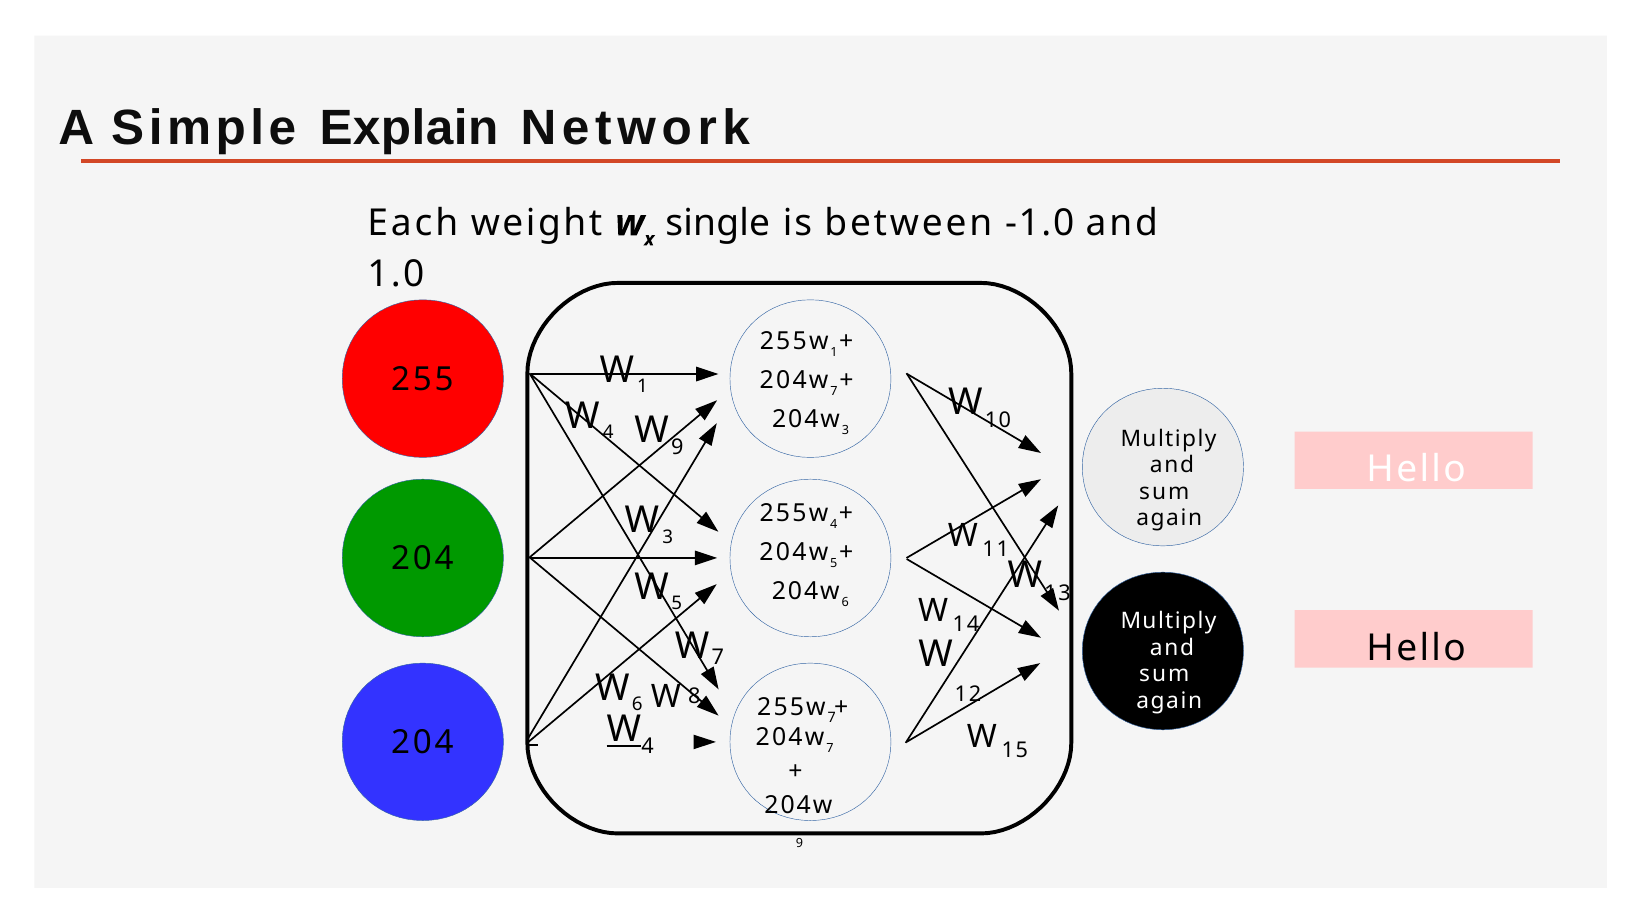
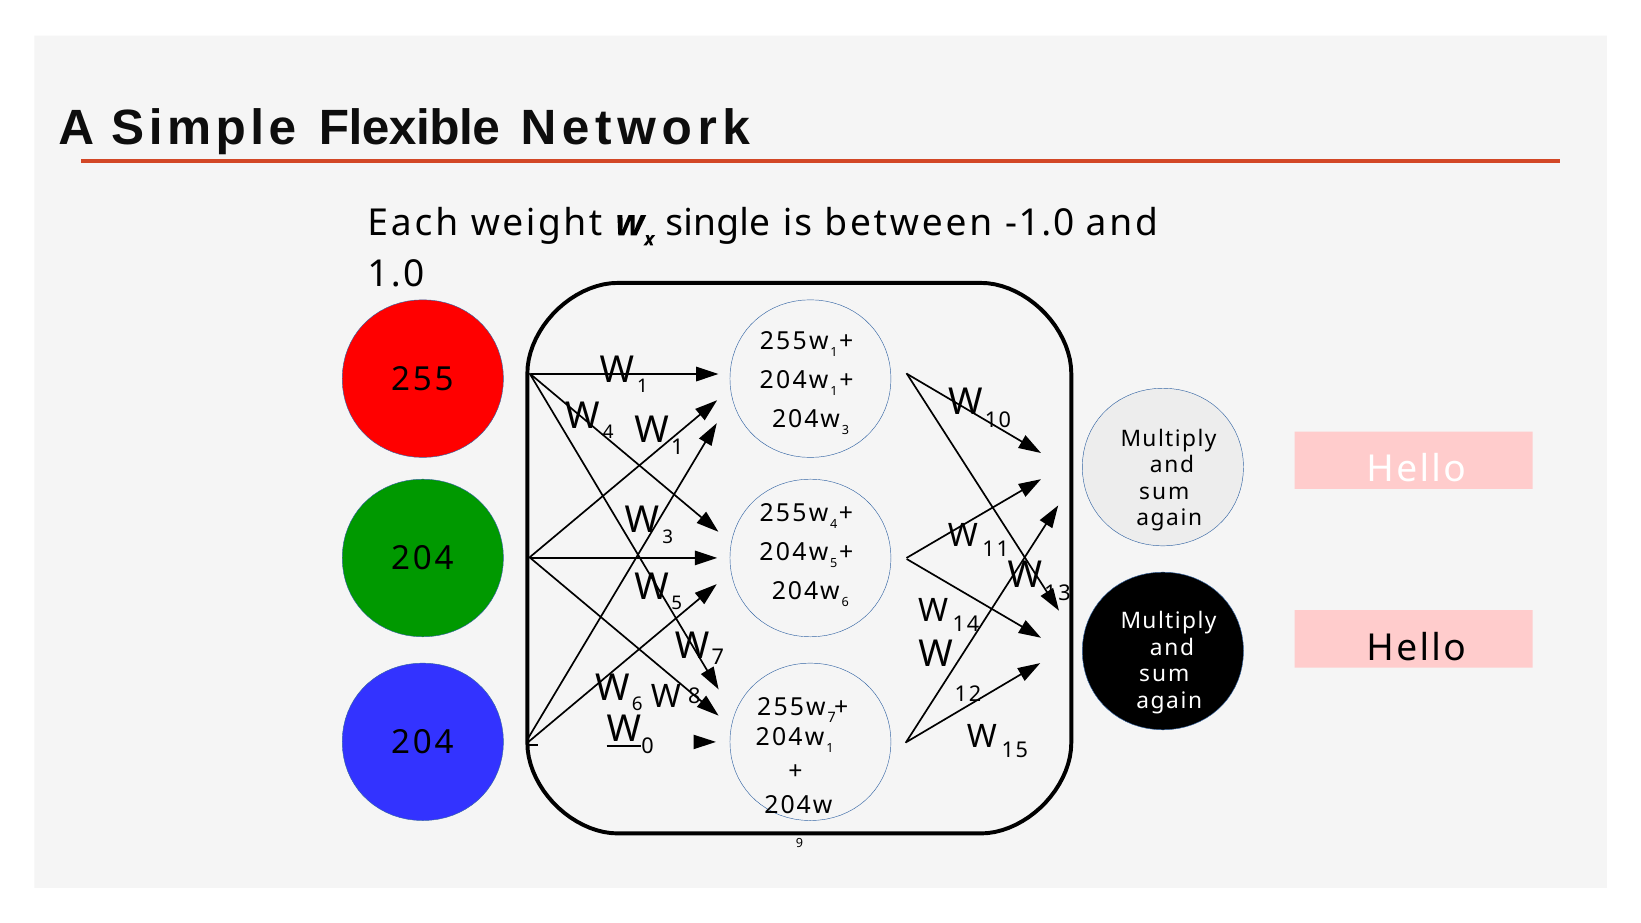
Explain: Explain -> Flexible
7 at (834, 391): 7 -> 1
9 at (677, 447): 9 -> 1
4 at (648, 746): 4 -> 0
7 at (830, 748): 7 -> 1
